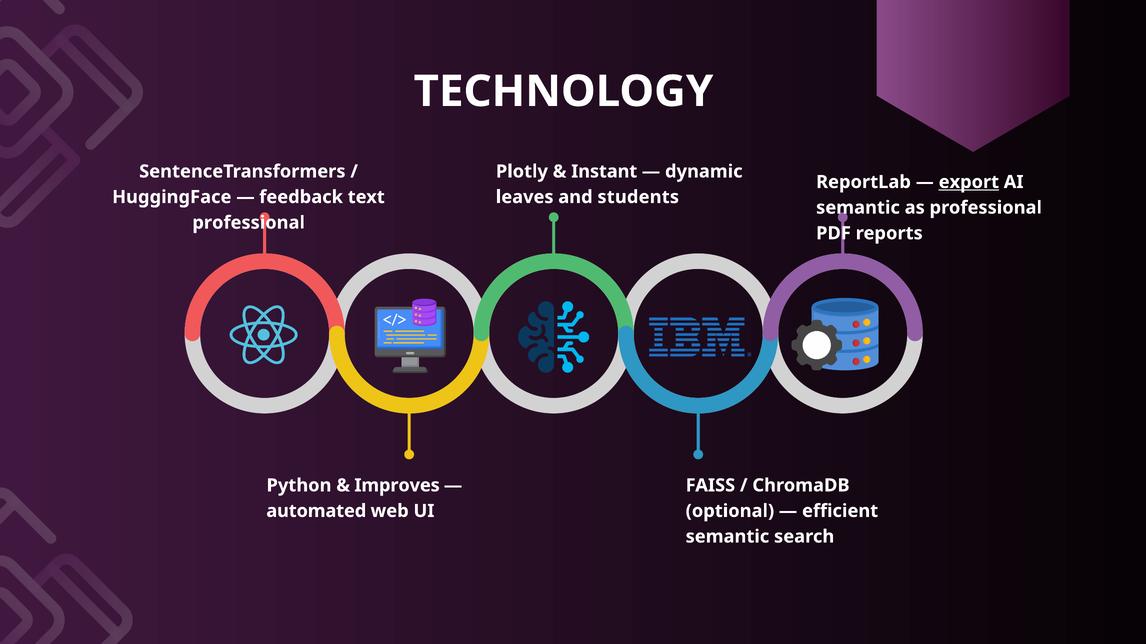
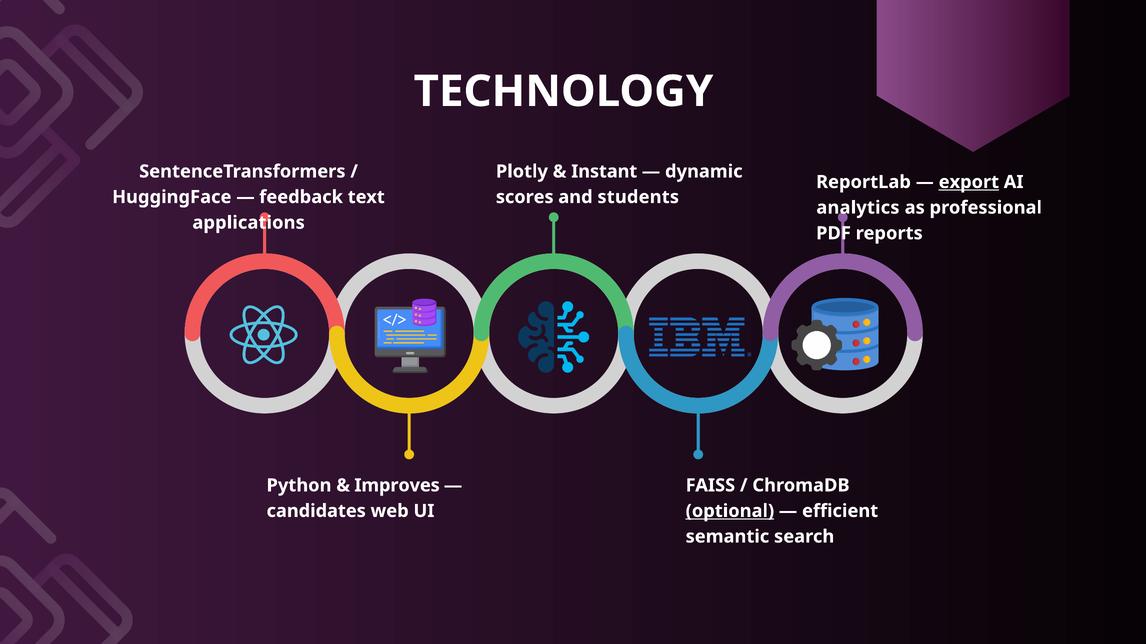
leaves: leaves -> scores
semantic at (858, 208): semantic -> analytics
professional at (249, 223): professional -> applications
automated: automated -> candidates
optional underline: none -> present
